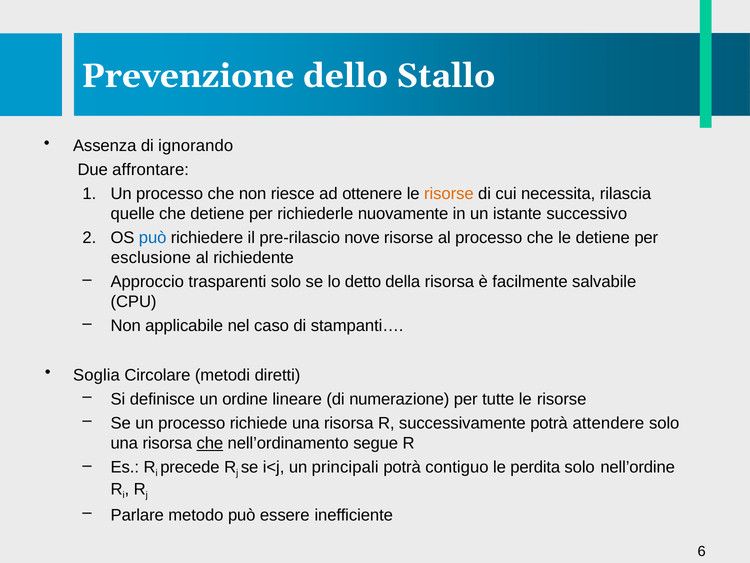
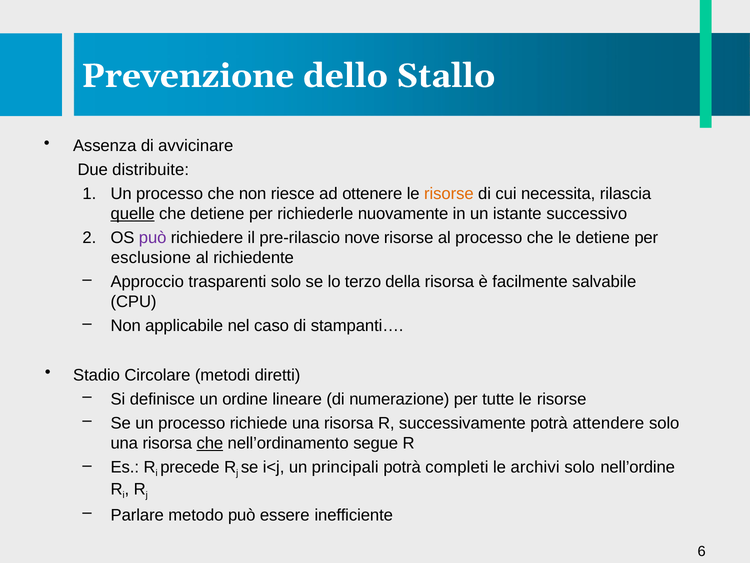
ignorando: ignorando -> avvicinare
affrontare: affrontare -> distribuite
quelle underline: none -> present
può at (153, 238) colour: blue -> purple
detto: detto -> terzo
Soglia: Soglia -> Stadio
contiguo: contiguo -> completi
perdita: perdita -> archivi
